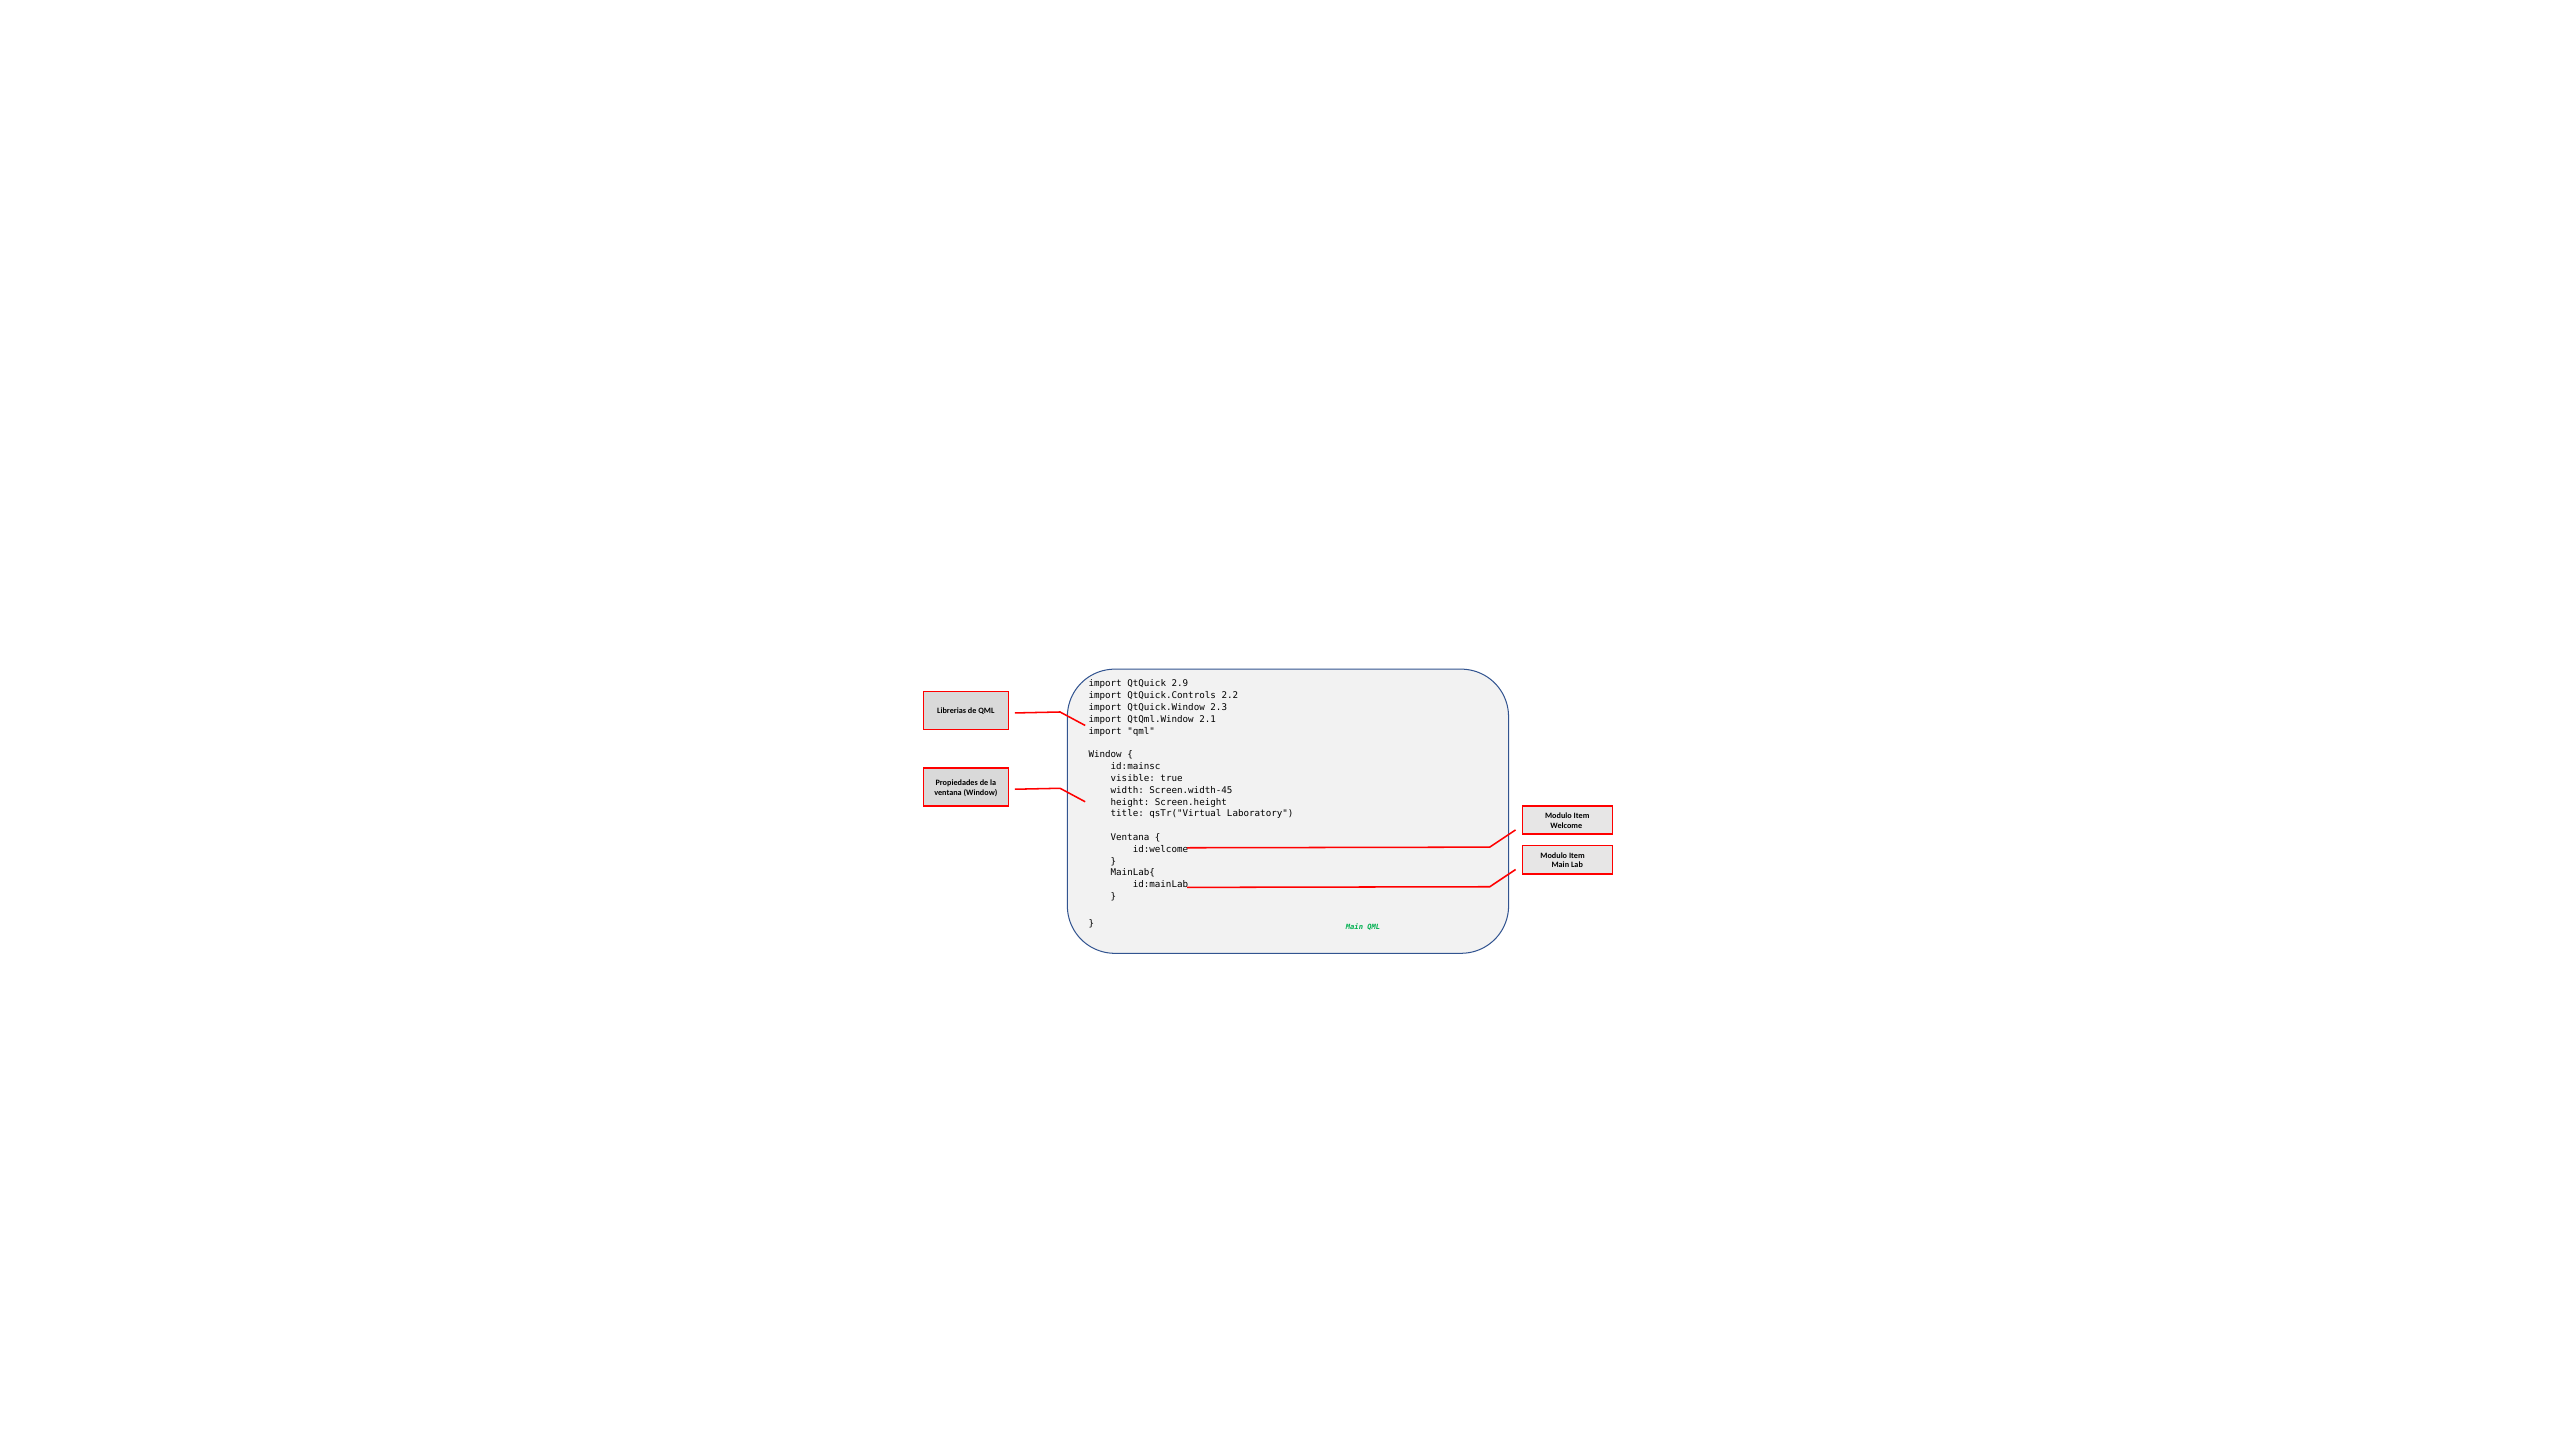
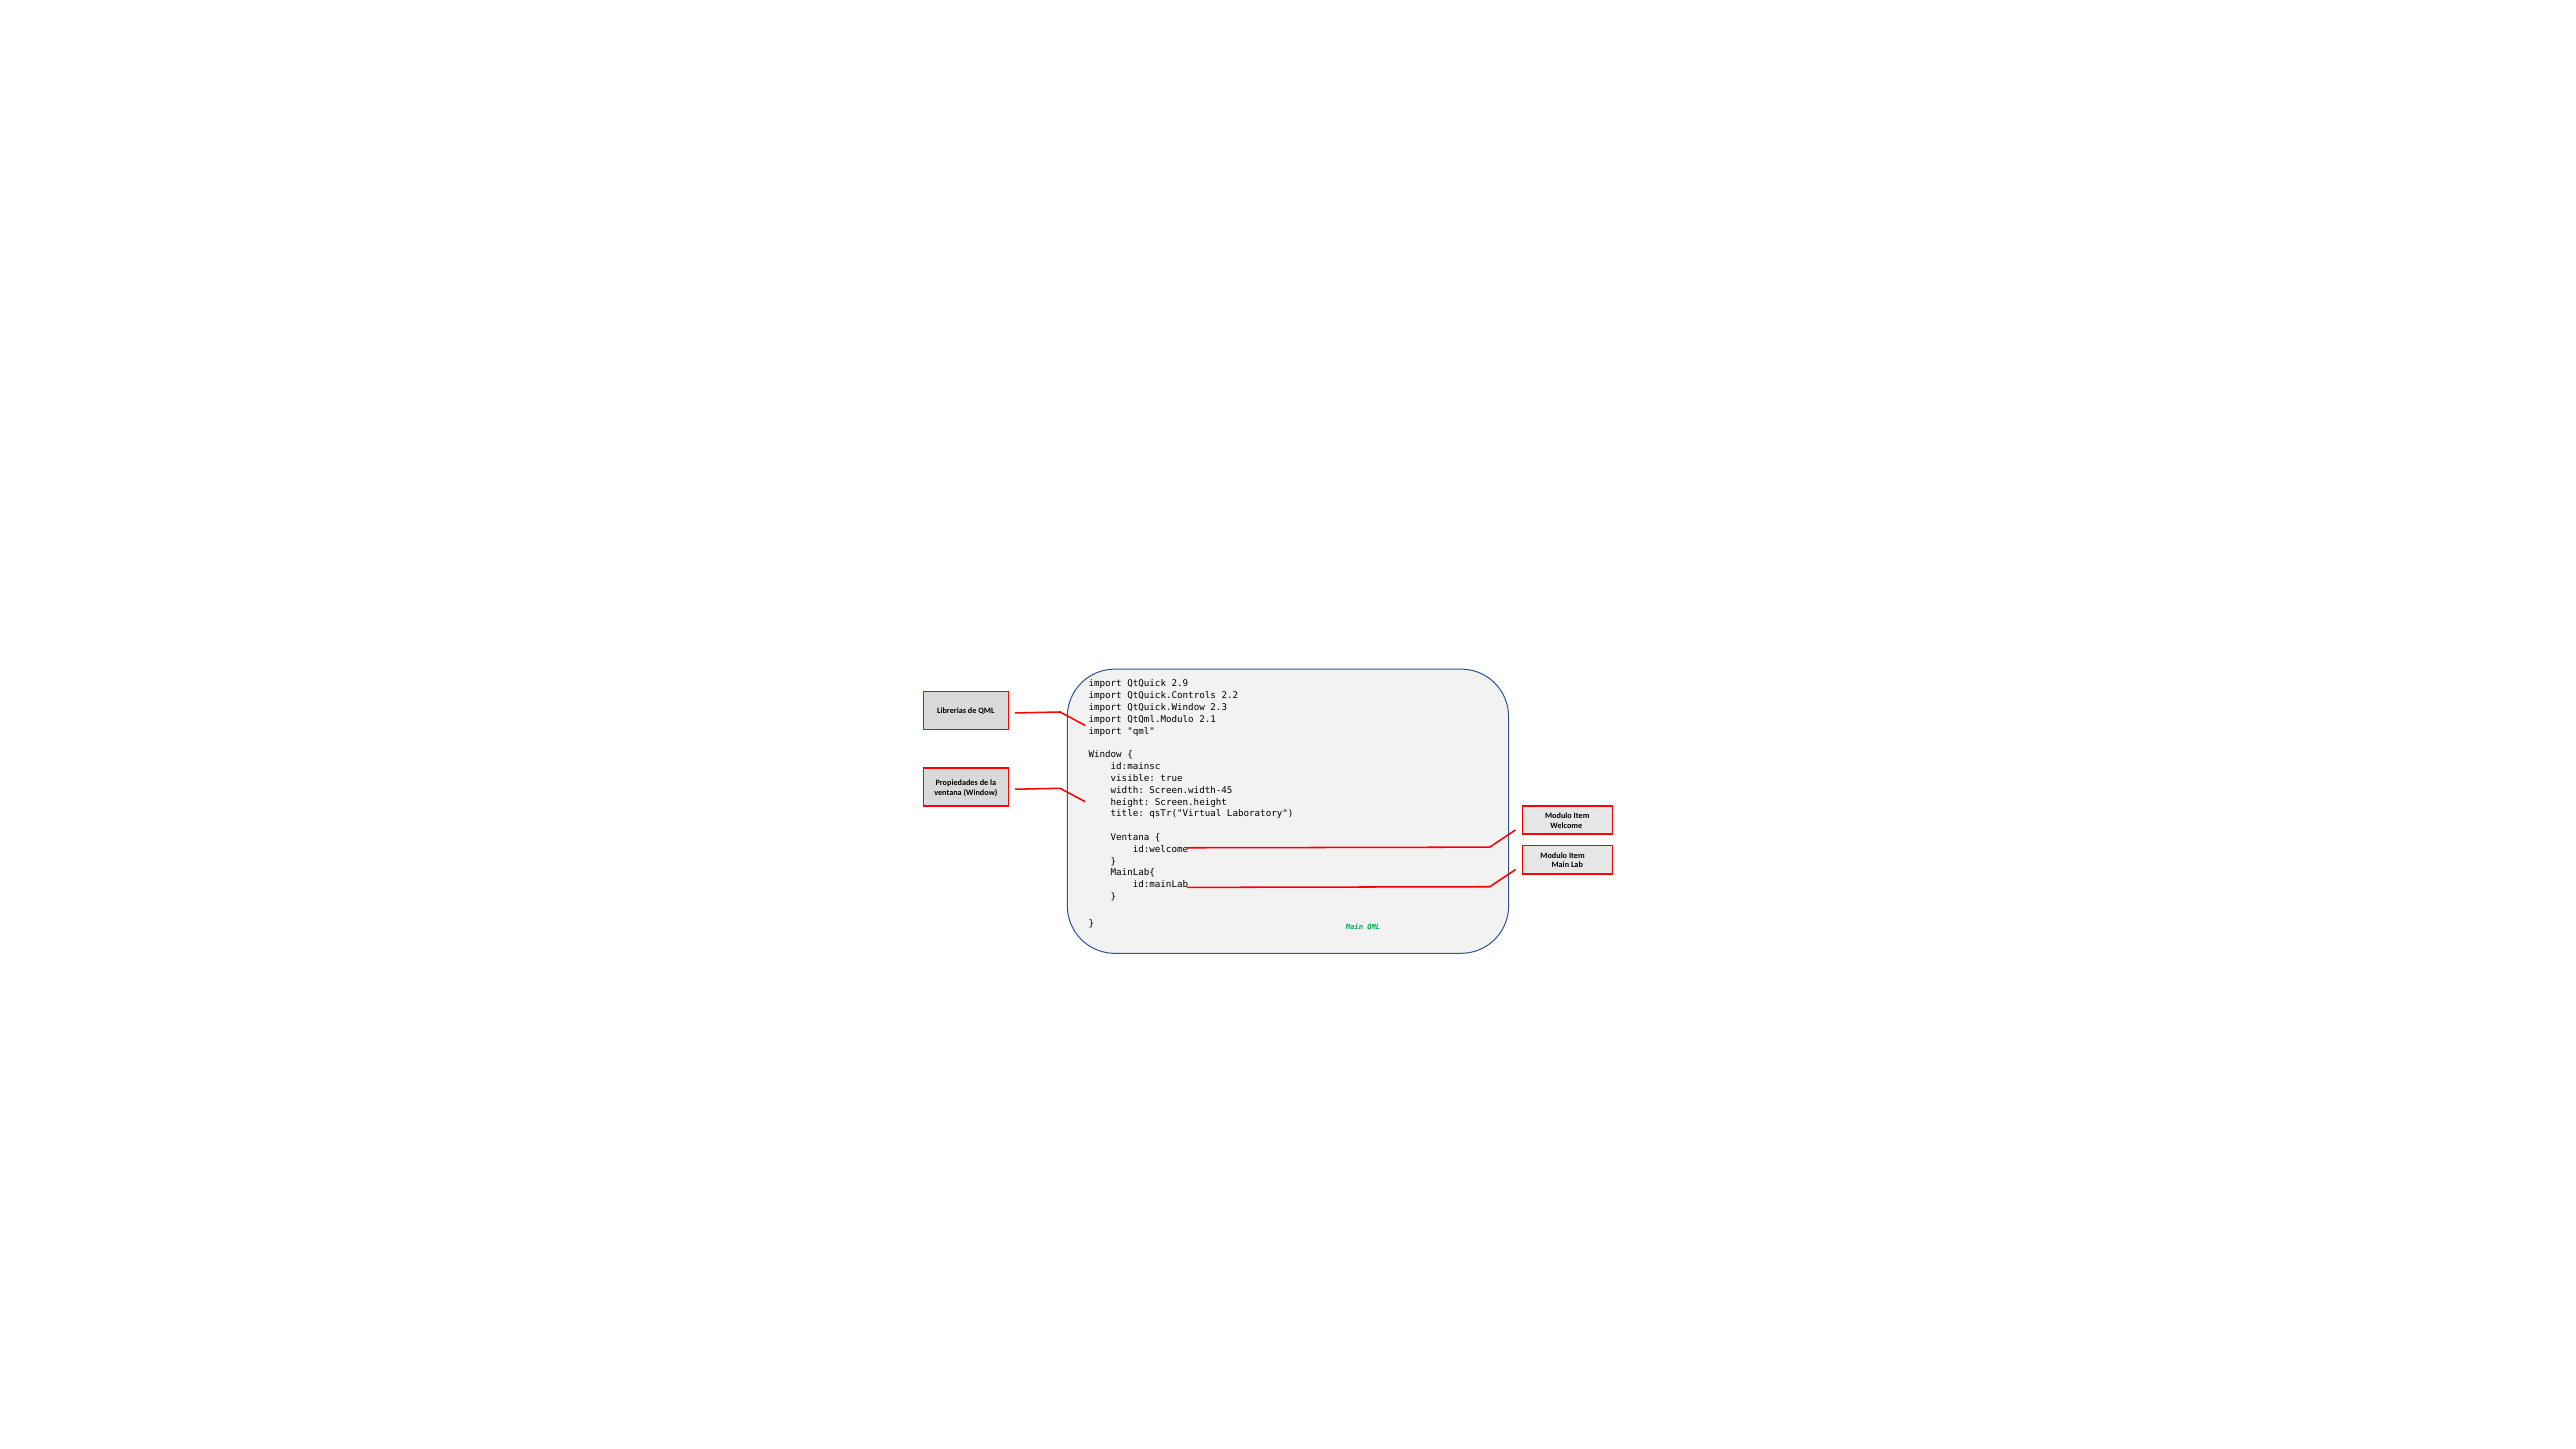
QtQml.Window: QtQml.Window -> QtQml.Modulo
